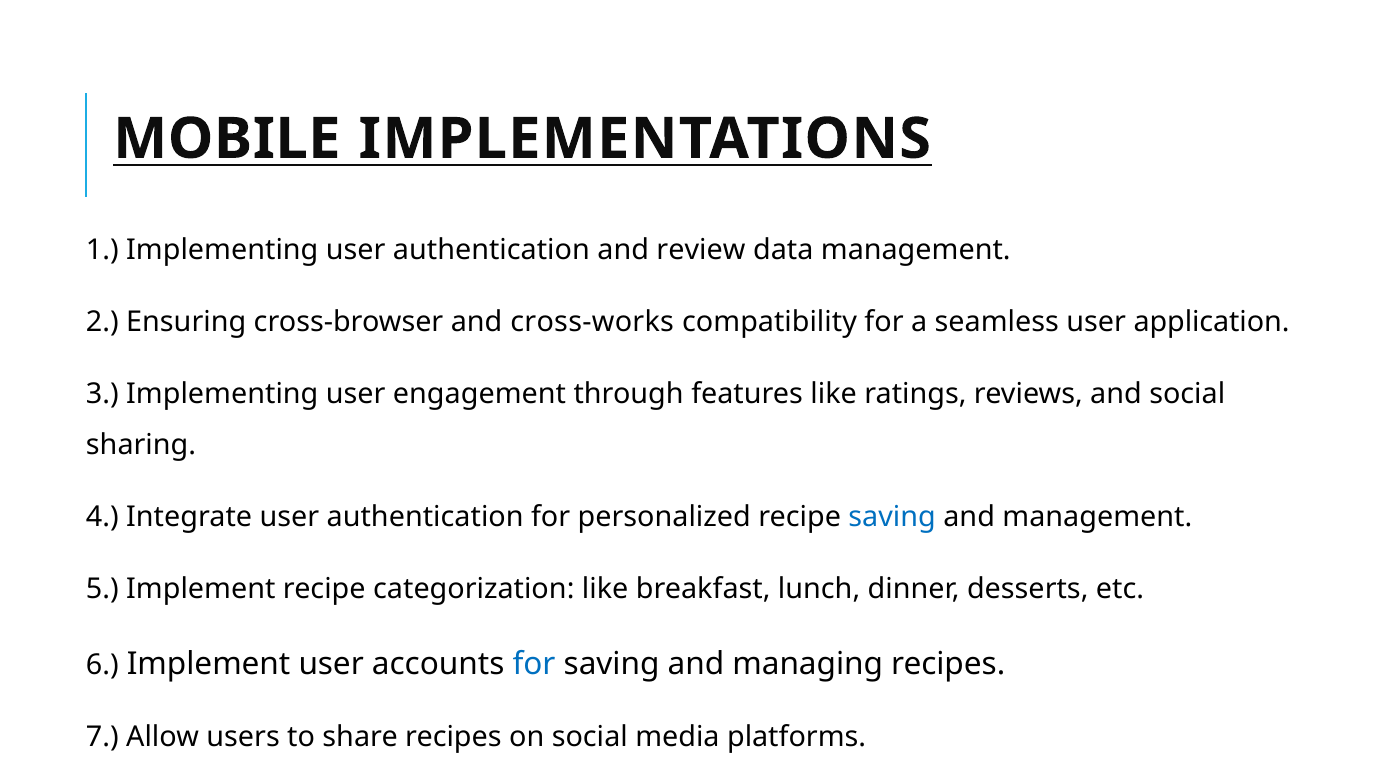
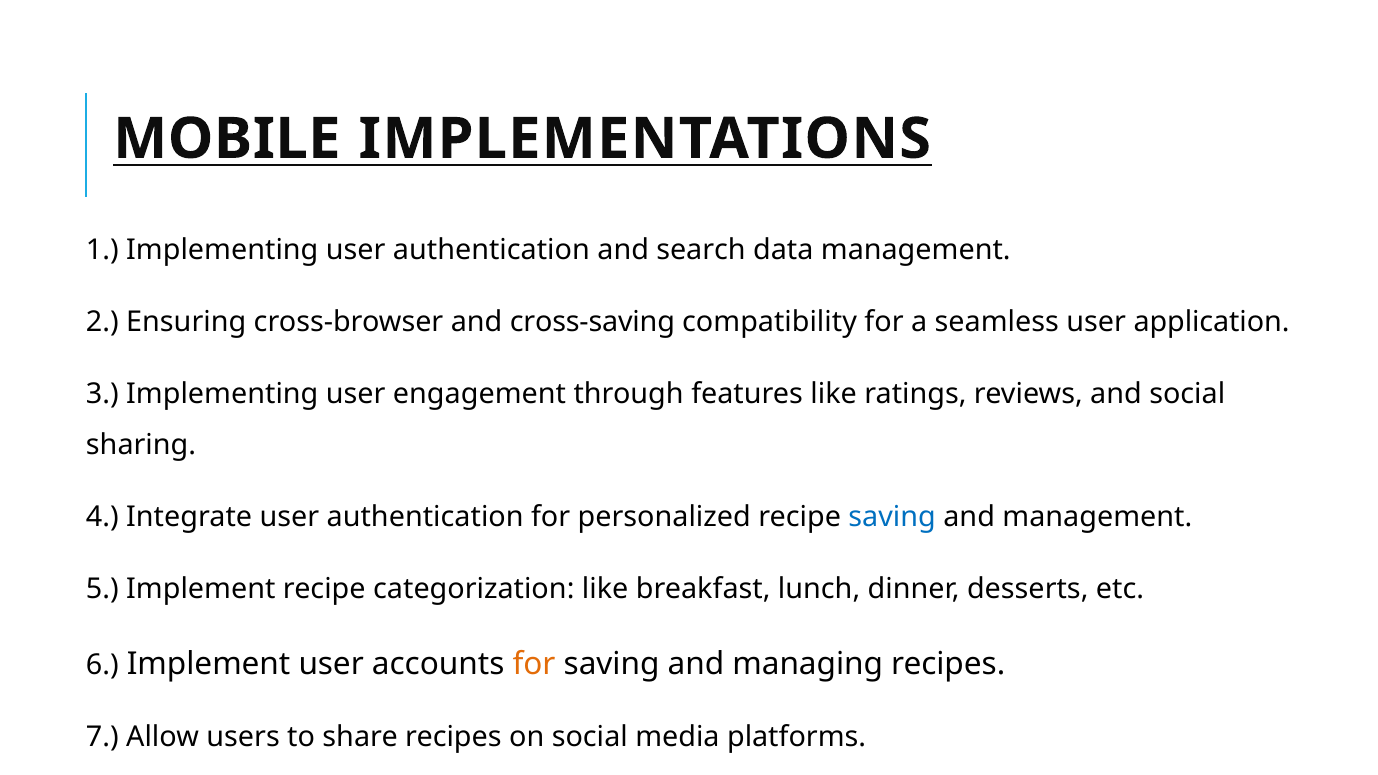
review: review -> search
cross-works: cross-works -> cross-saving
for at (534, 664) colour: blue -> orange
